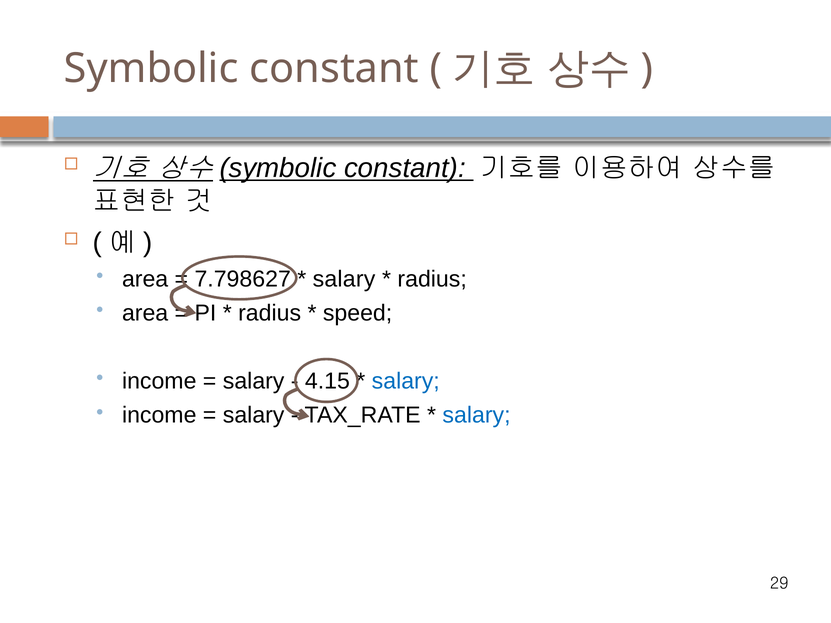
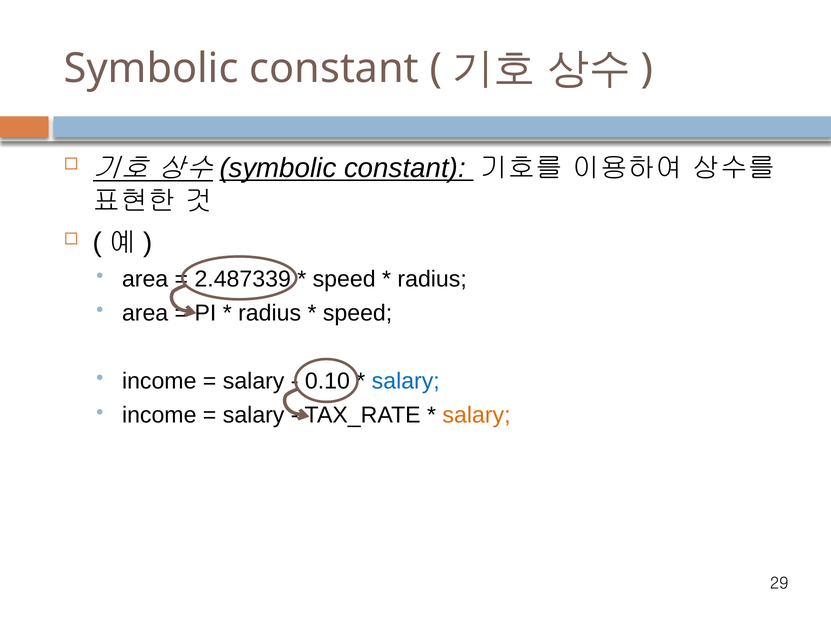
7.798627: 7.798627 -> 2.487339
salary at (344, 279): salary -> speed
4.15: 4.15 -> 0.10
salary at (477, 416) colour: blue -> orange
